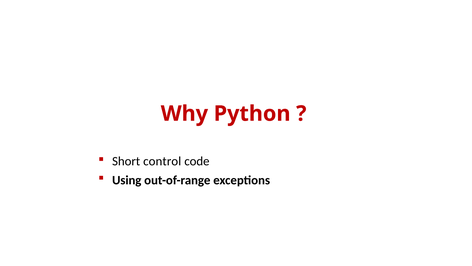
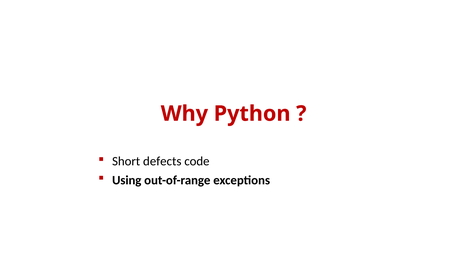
control: control -> defects
